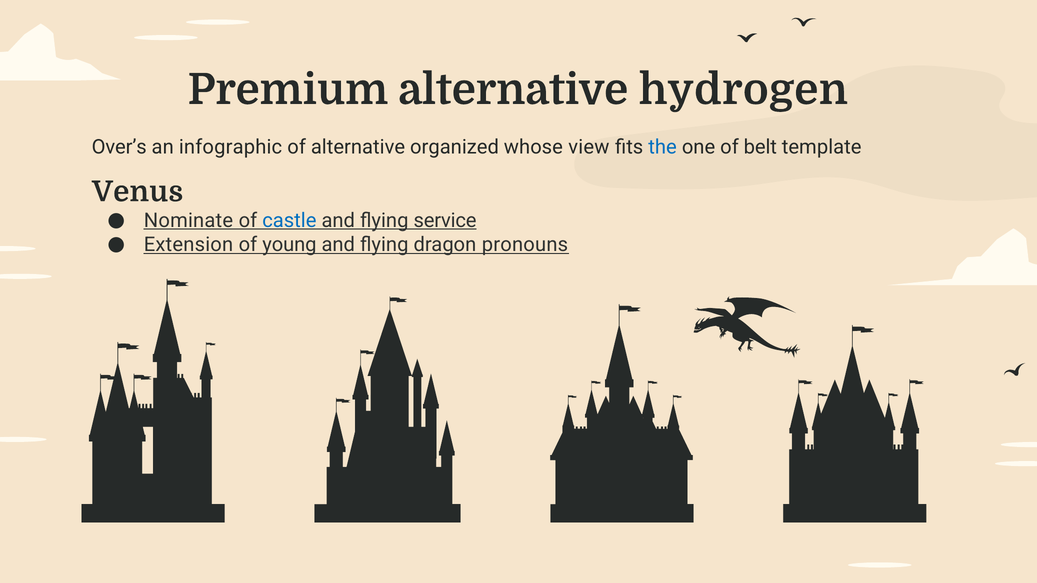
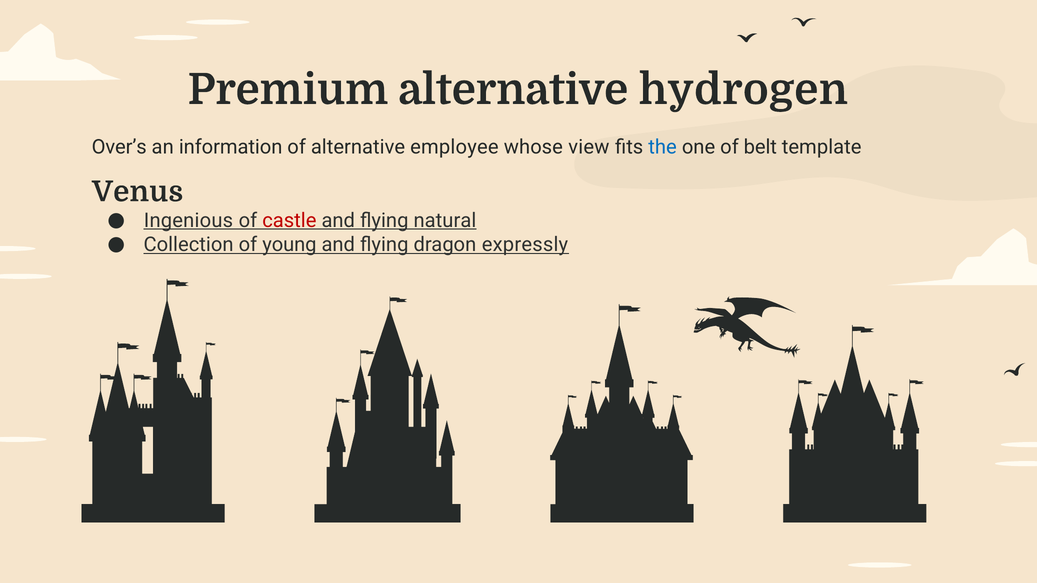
infographic: infographic -> information
organized: organized -> employee
Nominate: Nominate -> Ingenious
castle colour: blue -> red
service: service -> natural
Extension: Extension -> Collection
pronouns: pronouns -> expressly
